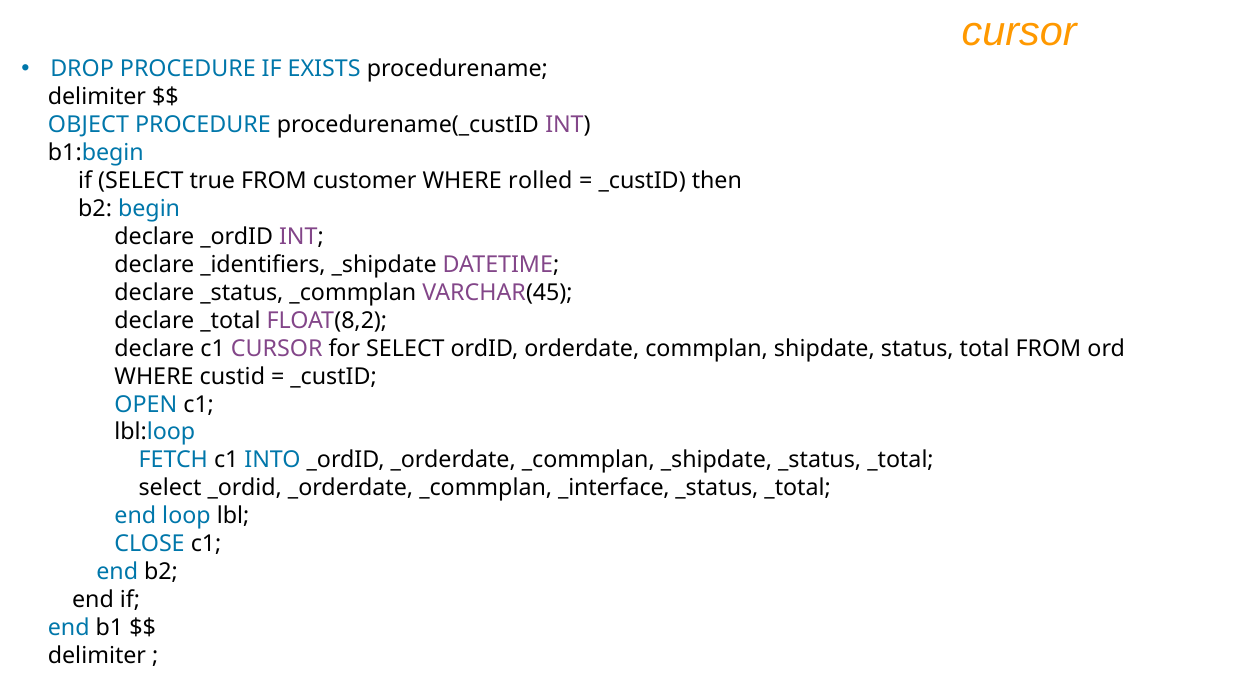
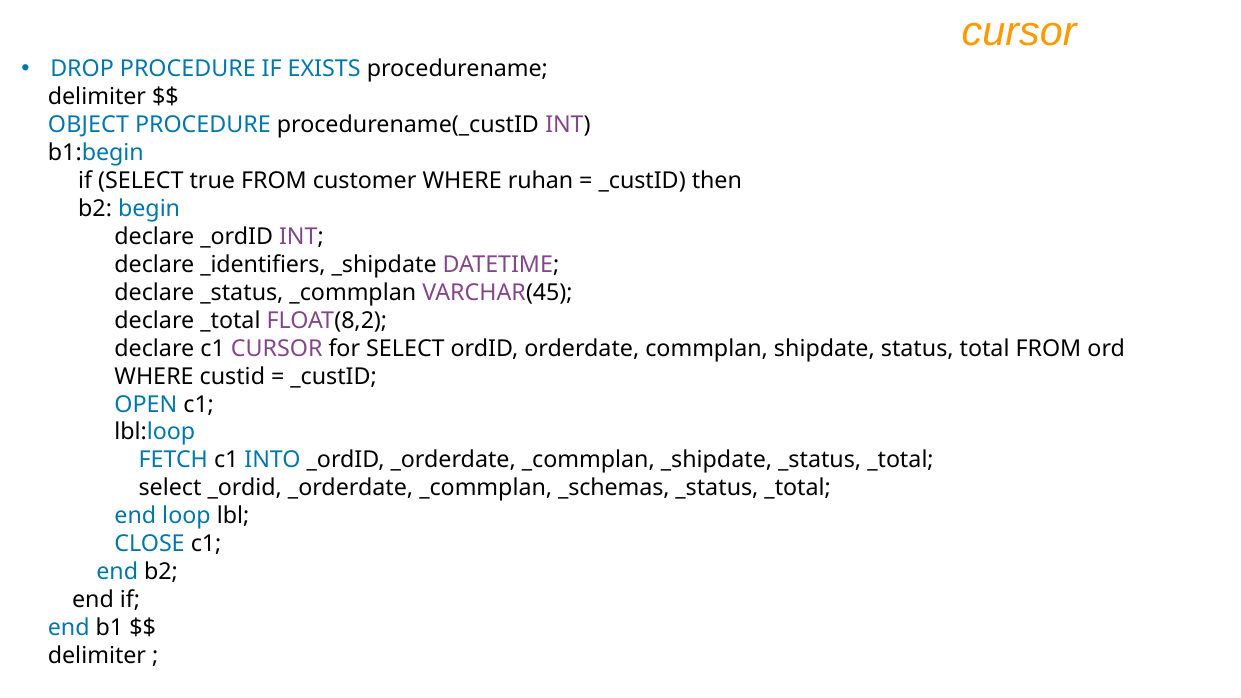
rolled: rolled -> ruhan
_interface: _interface -> _schemas
